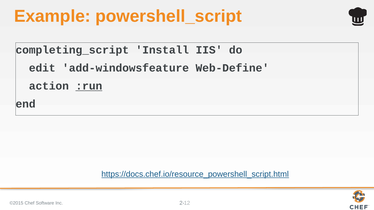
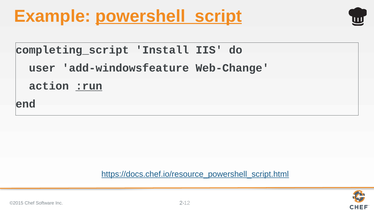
powershell_script underline: none -> present
edit: edit -> user
Web-Define: Web-Define -> Web-Change
